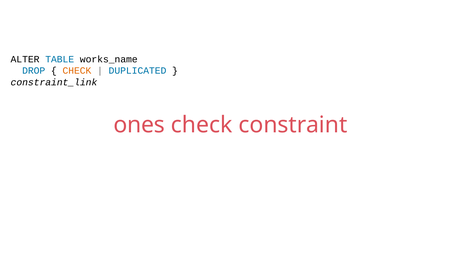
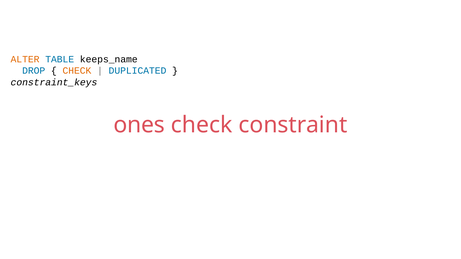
ALTER colour: black -> orange
works_name: works_name -> keeps_name
constraint_link: constraint_link -> constraint_keys
